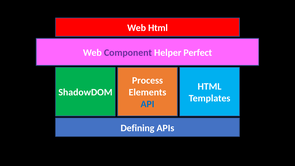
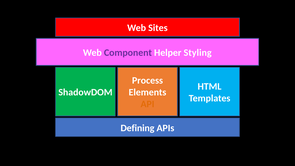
Web Html: Html -> Sites
Perfect: Perfect -> Styling
API colour: blue -> orange
